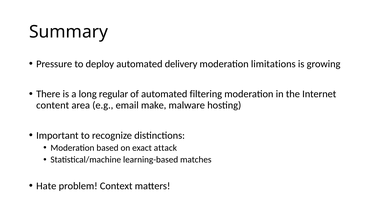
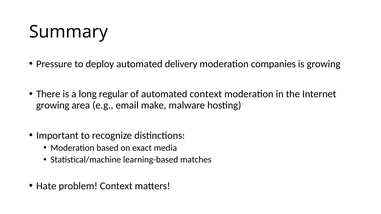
limitations: limitations -> companies
automated filtering: filtering -> context
content at (53, 105): content -> growing
attack: attack -> media
